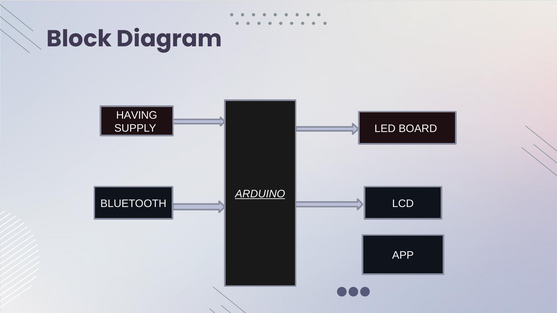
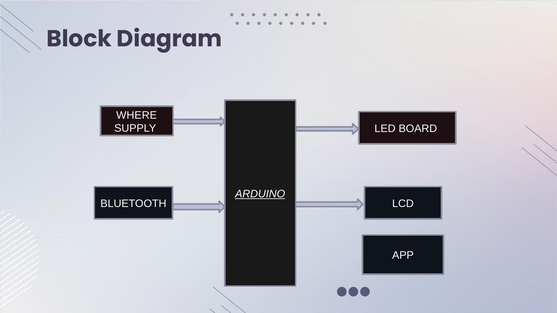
HAVING: HAVING -> WHERE
